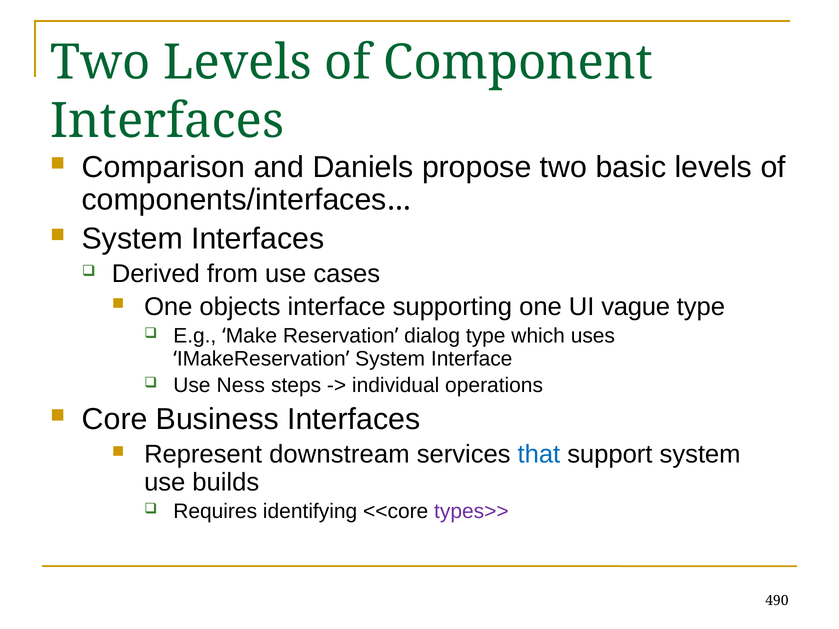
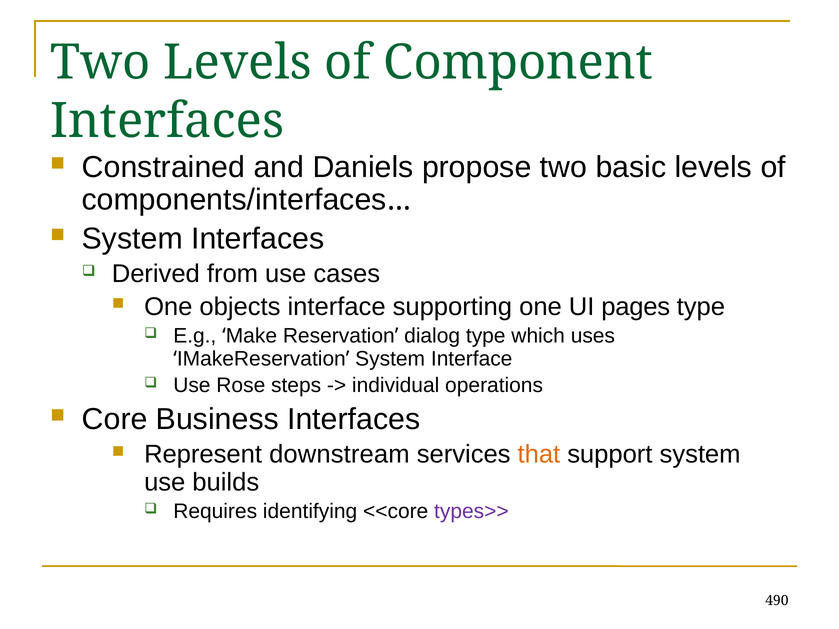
Comparison: Comparison -> Constrained
vague: vague -> pages
Ness: Ness -> Rose
that colour: blue -> orange
